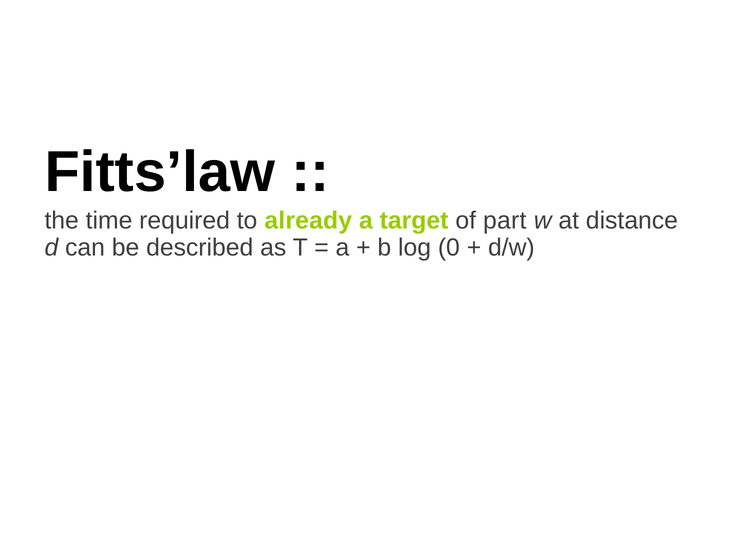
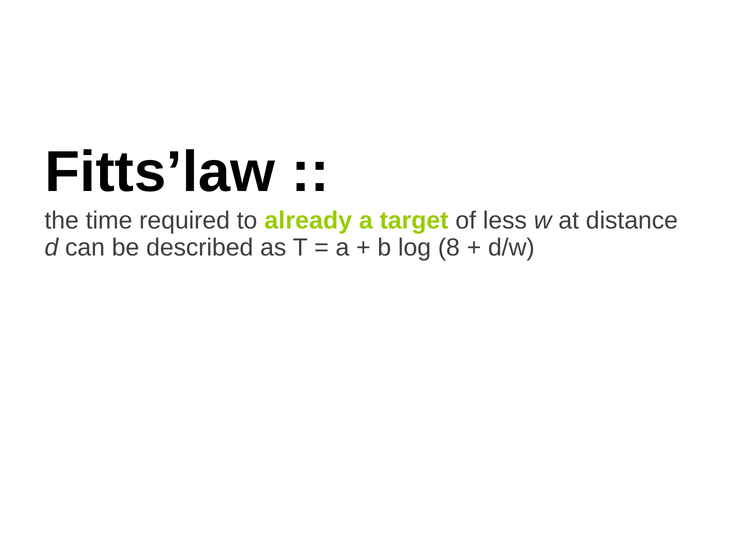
part: part -> less
0: 0 -> 8
